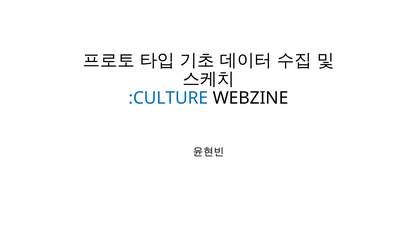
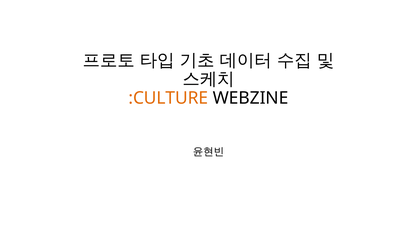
:CULTURE colour: blue -> orange
